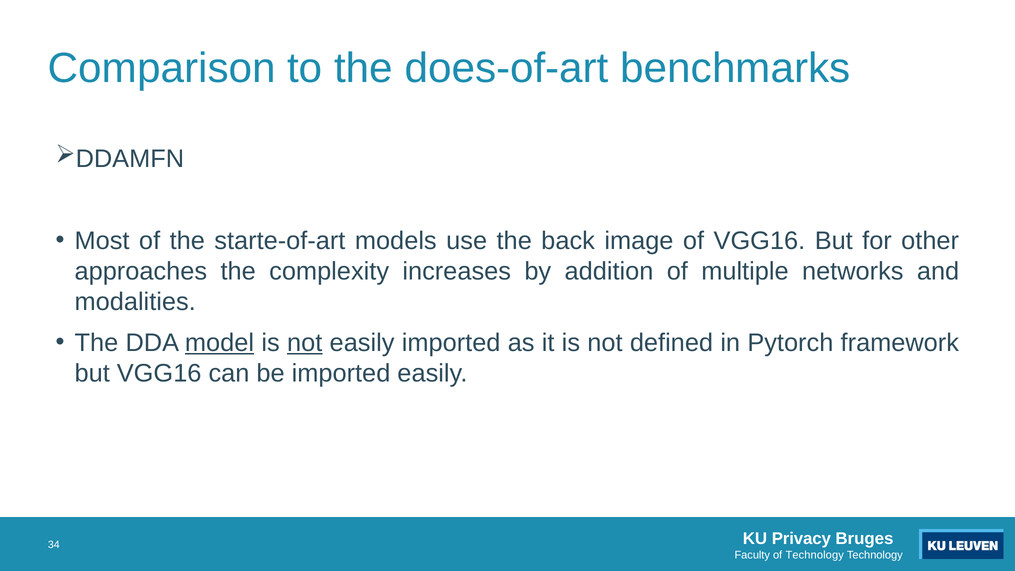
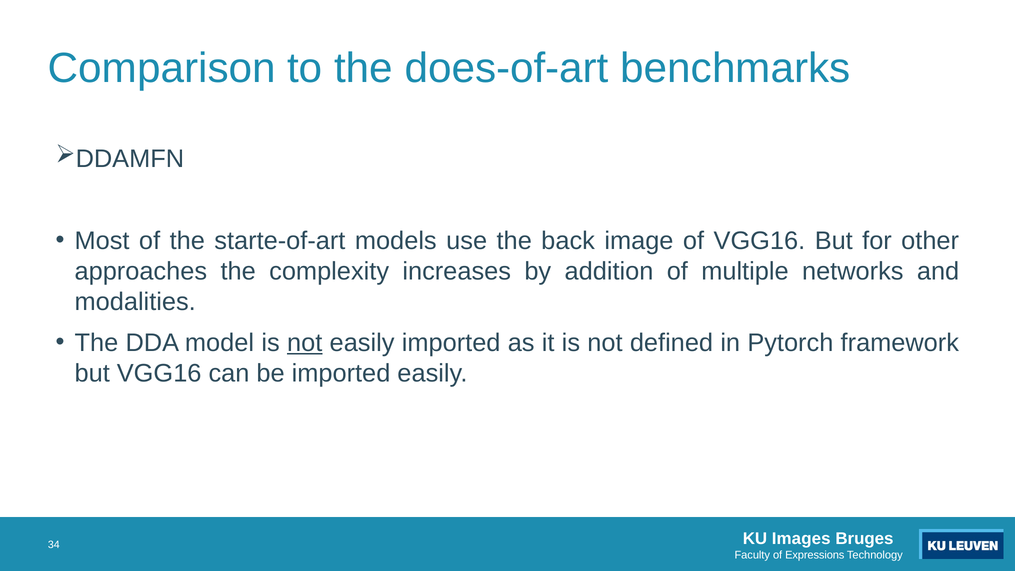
model underline: present -> none
Privacy: Privacy -> Images
of Technology: Technology -> Expressions
